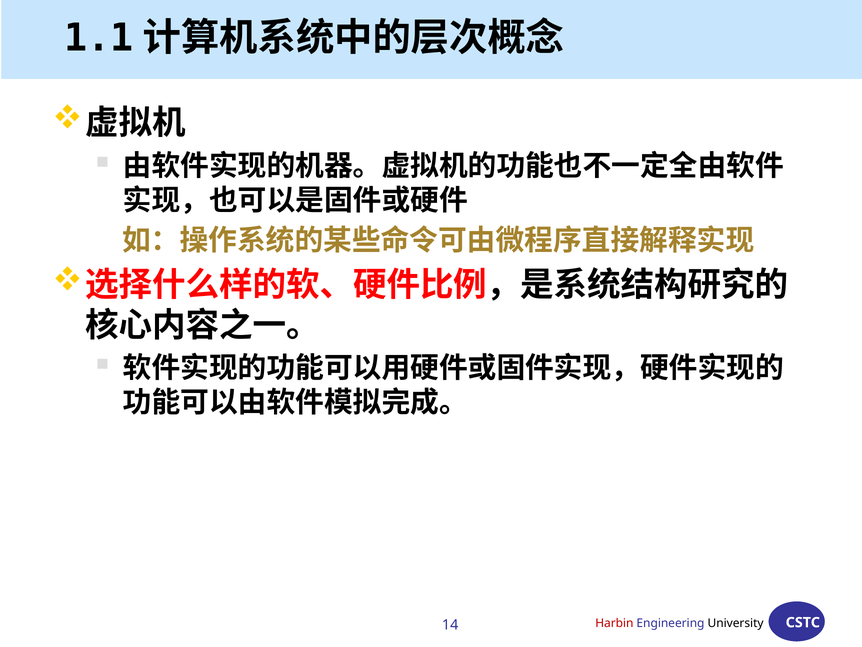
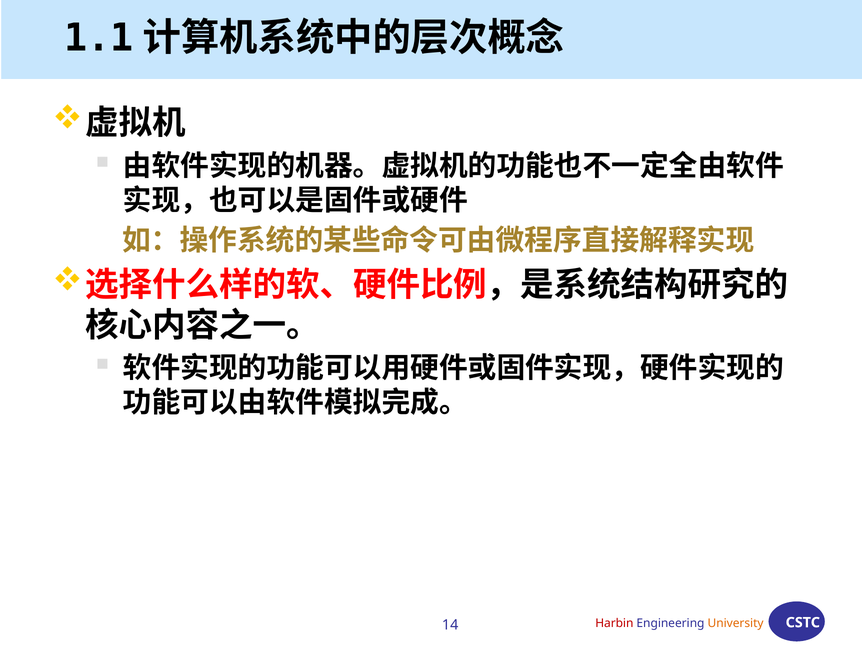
University colour: black -> orange
